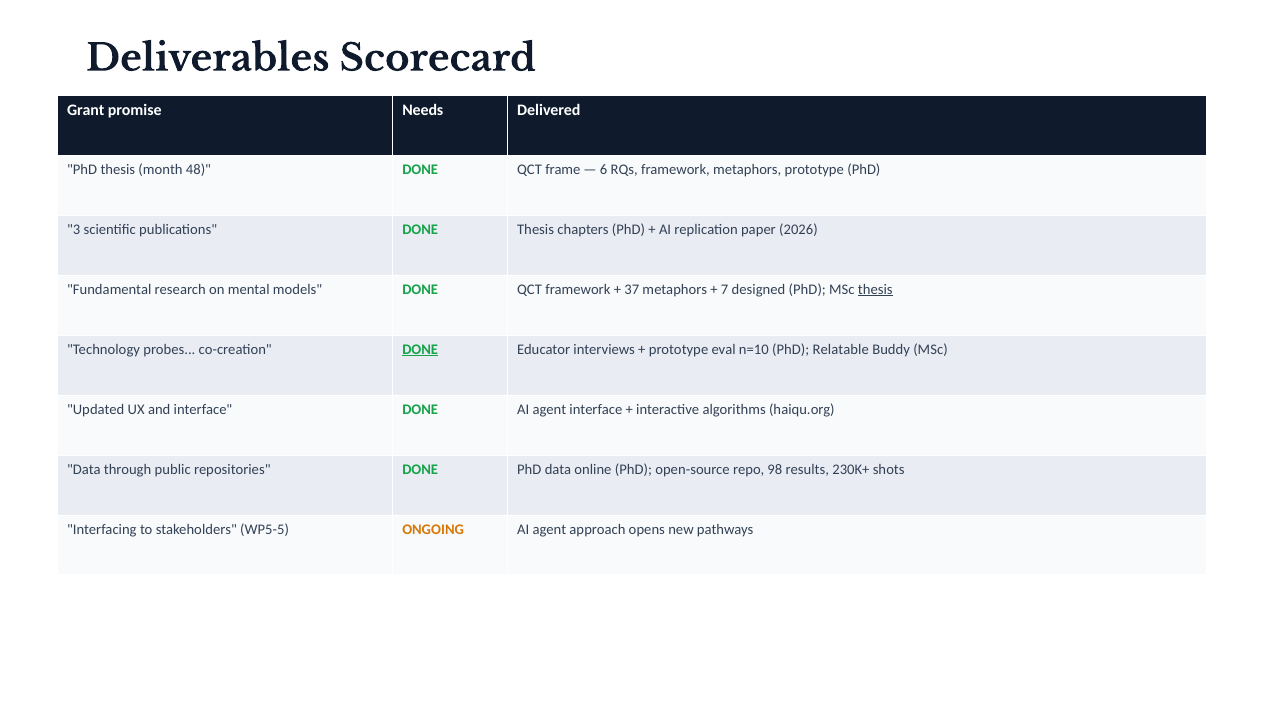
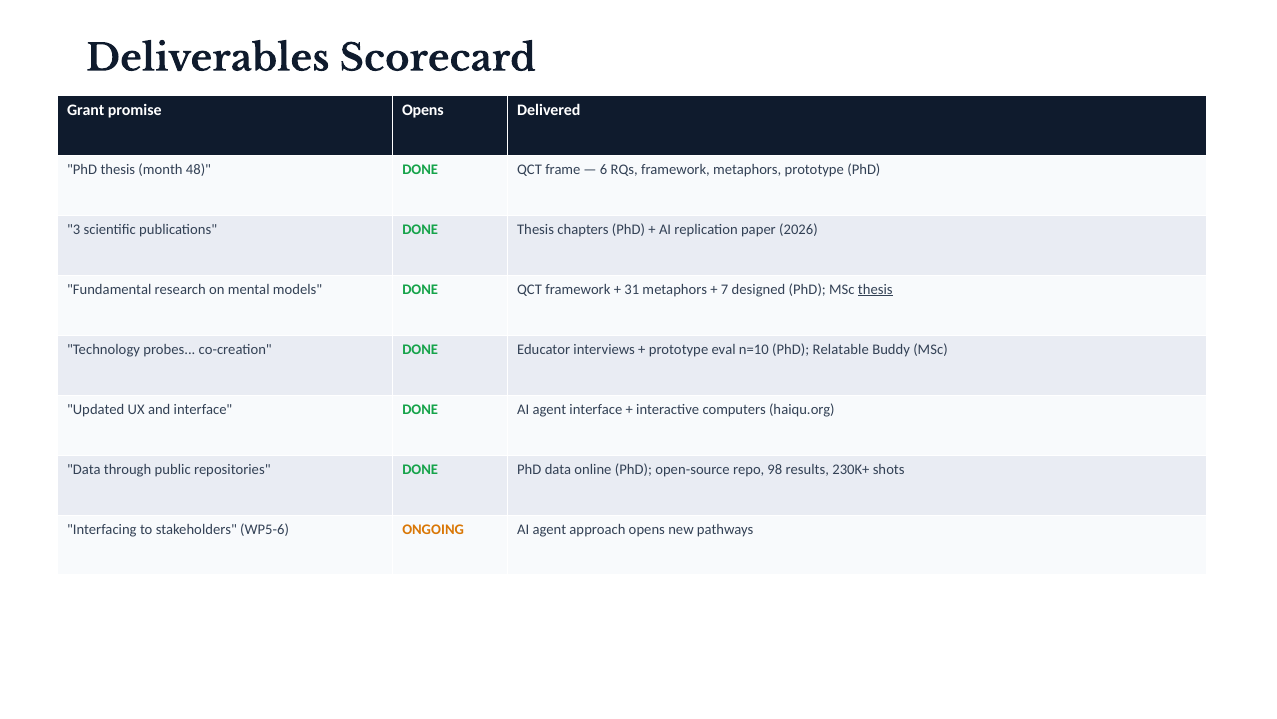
promise Needs: Needs -> Opens
37: 37 -> 31
DONE at (420, 349) underline: present -> none
algorithms: algorithms -> computers
WP5-5: WP5-5 -> WP5-6
